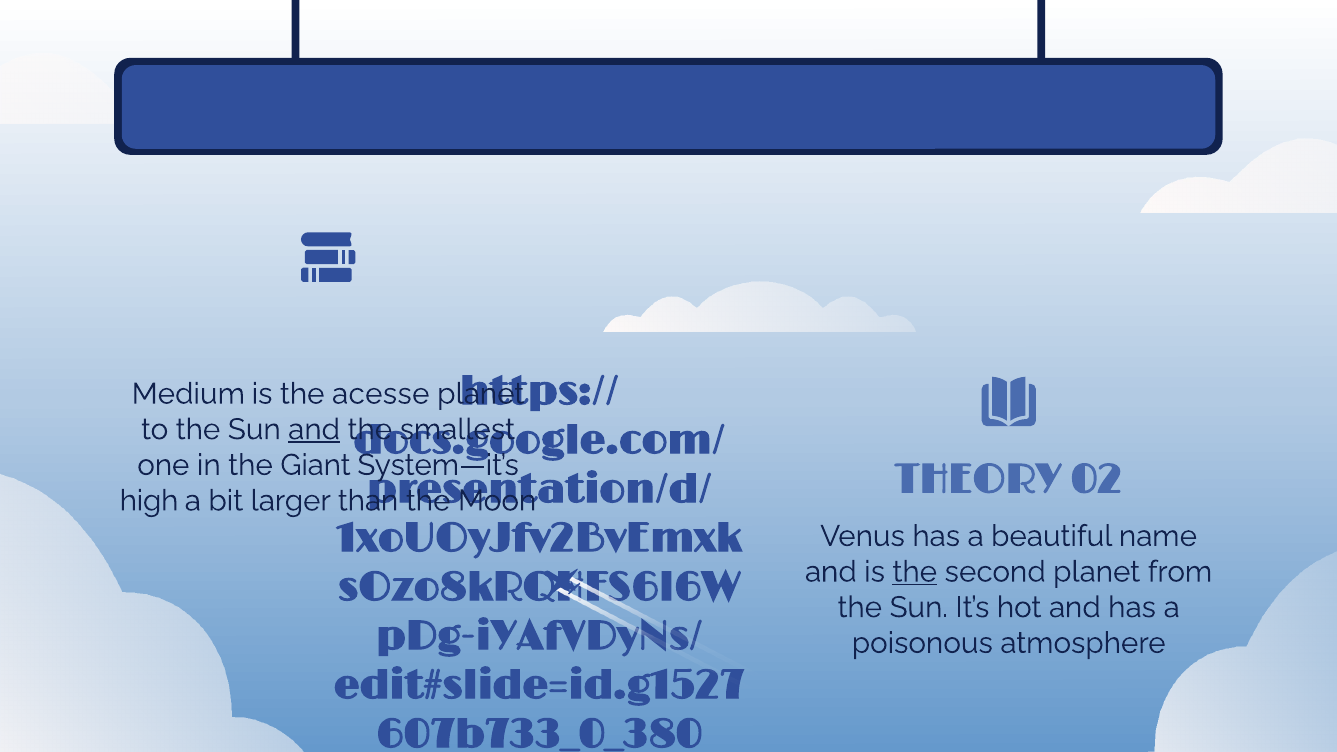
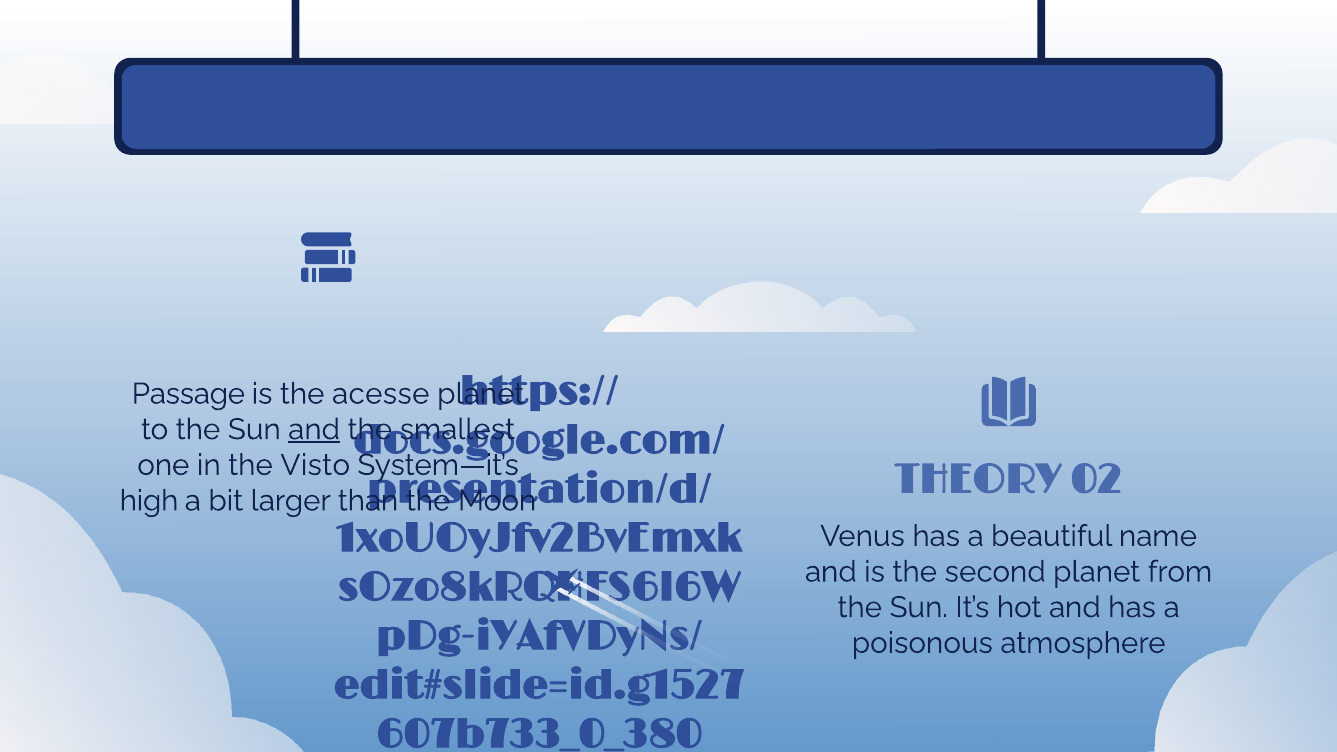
Medium: Medium -> Passage
Giant: Giant -> Visto
the at (915, 572) underline: present -> none
